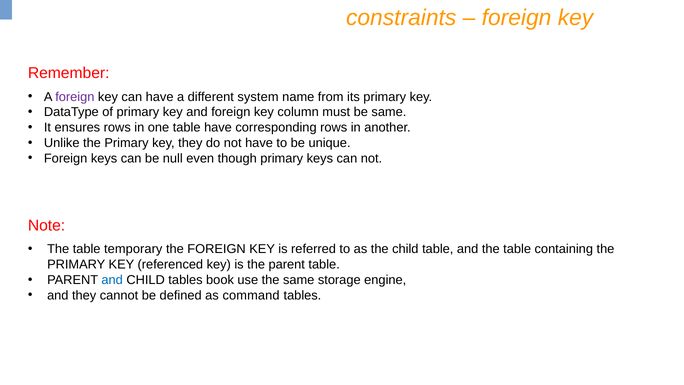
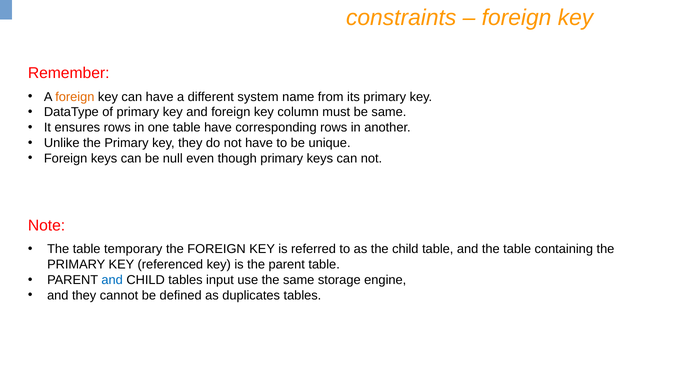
foreign at (75, 97) colour: purple -> orange
book: book -> input
command: command -> duplicates
